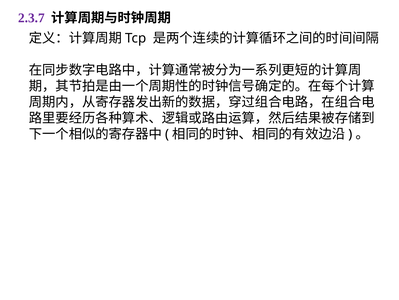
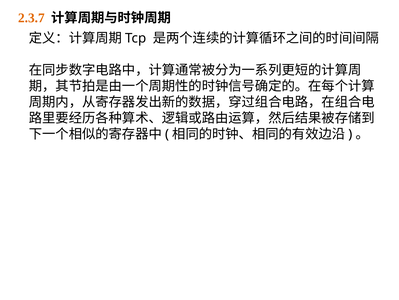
2.3.7 colour: purple -> orange
